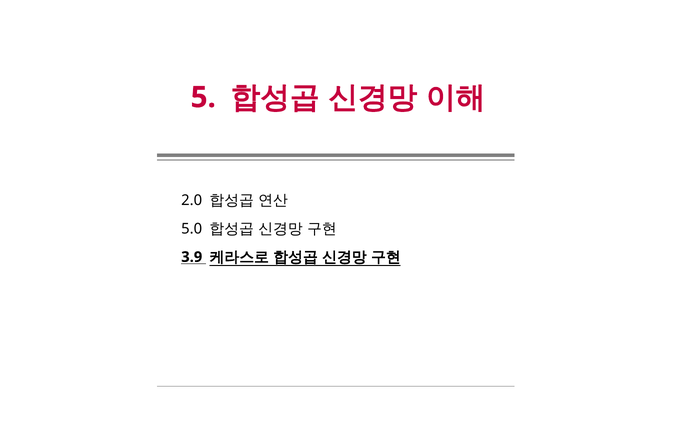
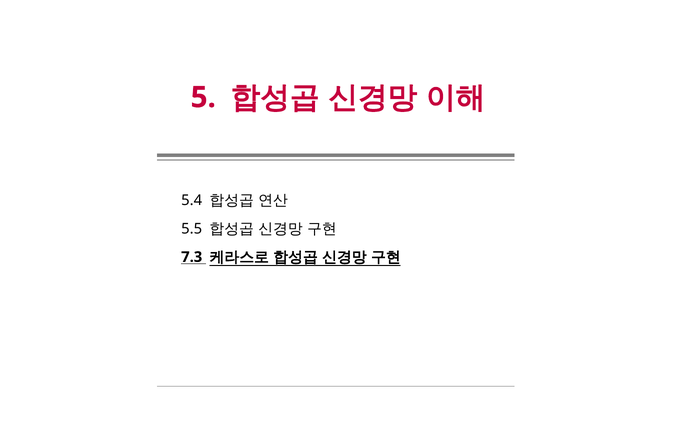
2.0: 2.0 -> 5.4
5.0: 5.0 -> 5.5
3.9: 3.9 -> 7.3
